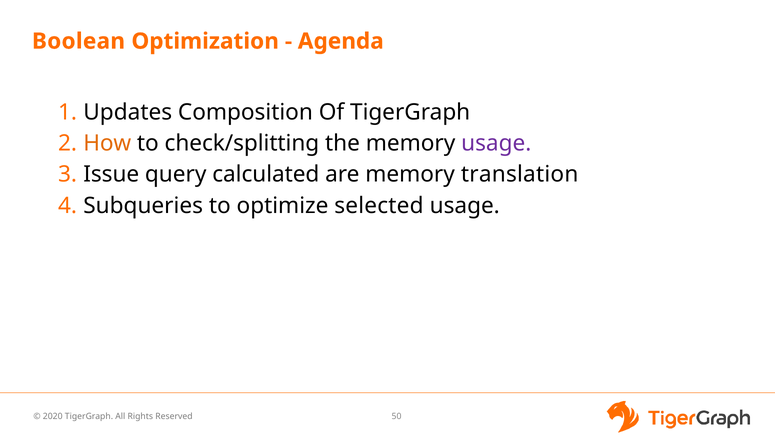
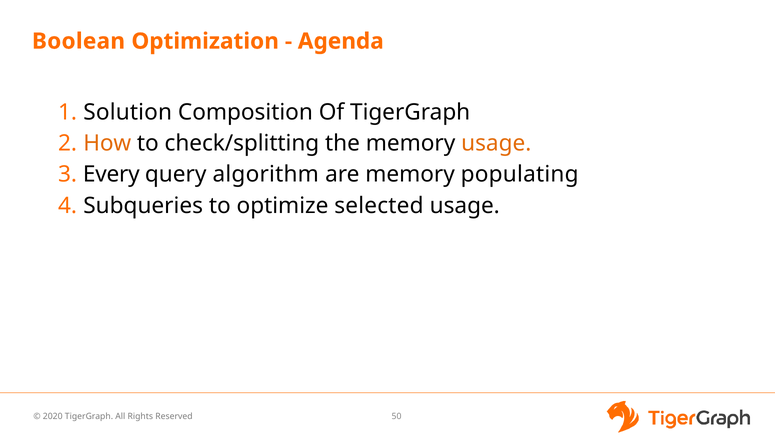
Updates: Updates -> Solution
usage at (496, 143) colour: purple -> orange
Issue: Issue -> Every
calculated: calculated -> algorithm
translation: translation -> populating
